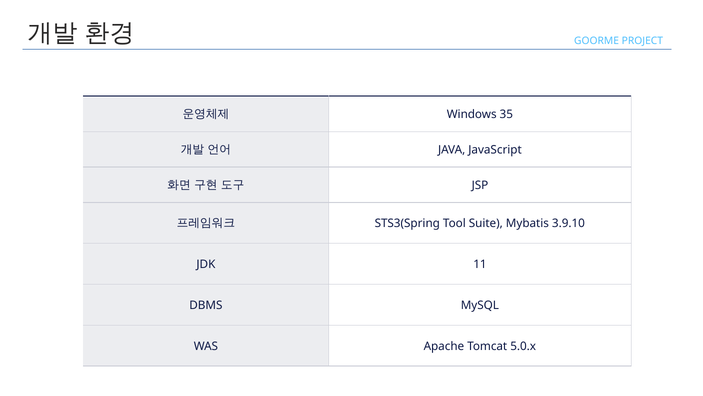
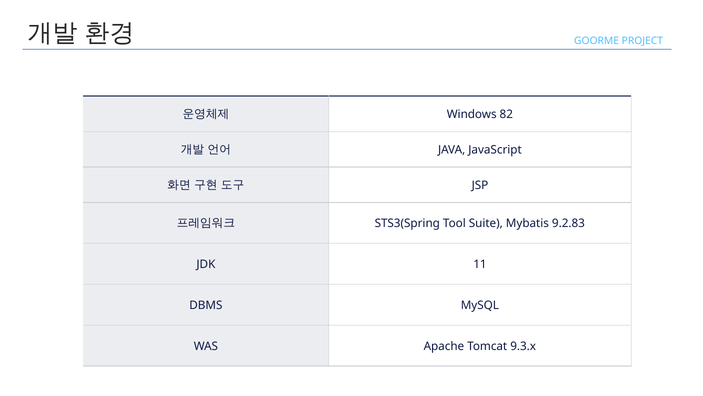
35: 35 -> 82
3.9.10: 3.9.10 -> 9.2.83
5.0.x: 5.0.x -> 9.3.x
